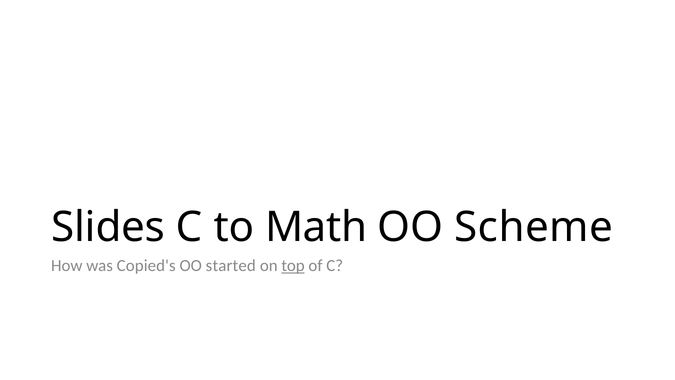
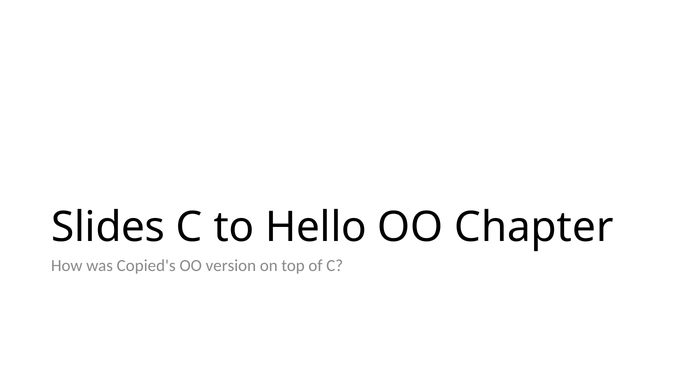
Math: Math -> Hello
Scheme: Scheme -> Chapter
started: started -> version
top underline: present -> none
